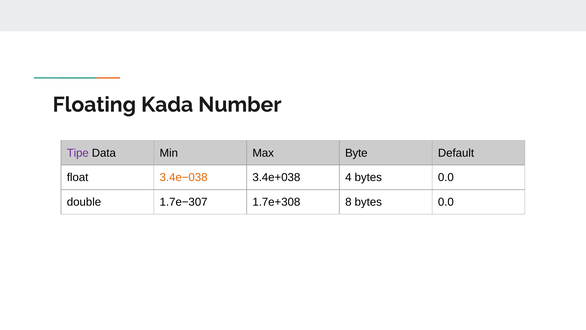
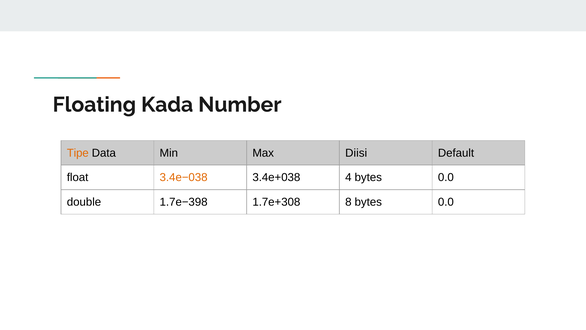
Tipe colour: purple -> orange
Byte: Byte -> Diisi
1.7e−307: 1.7e−307 -> 1.7e−398
